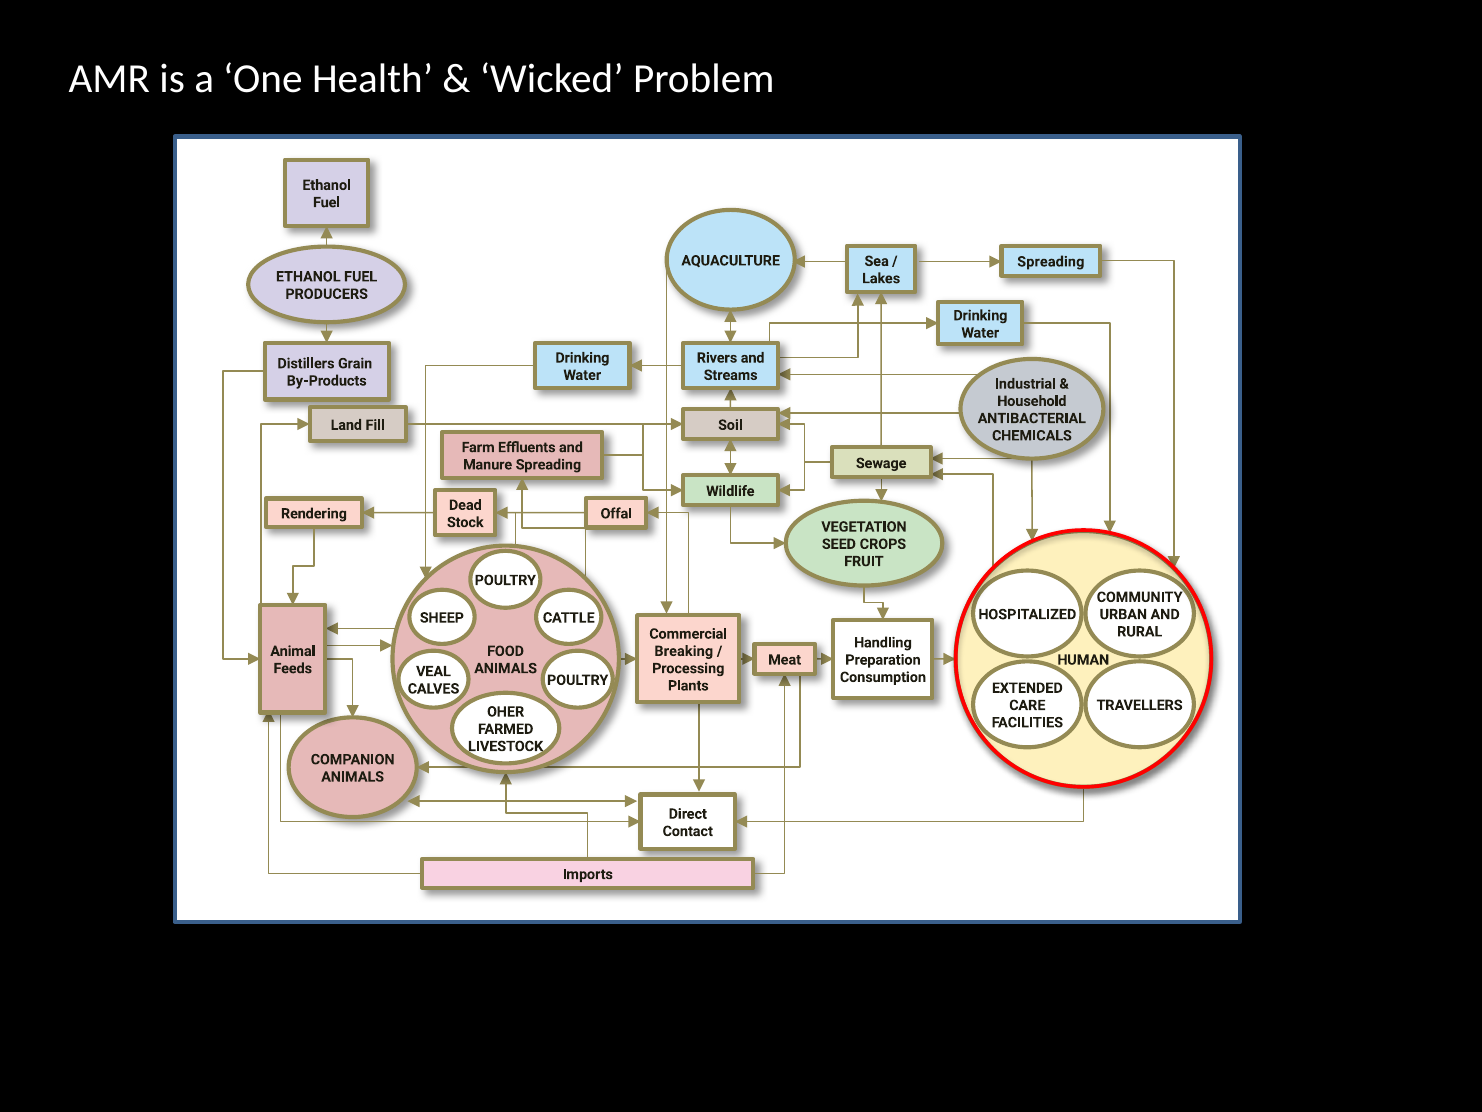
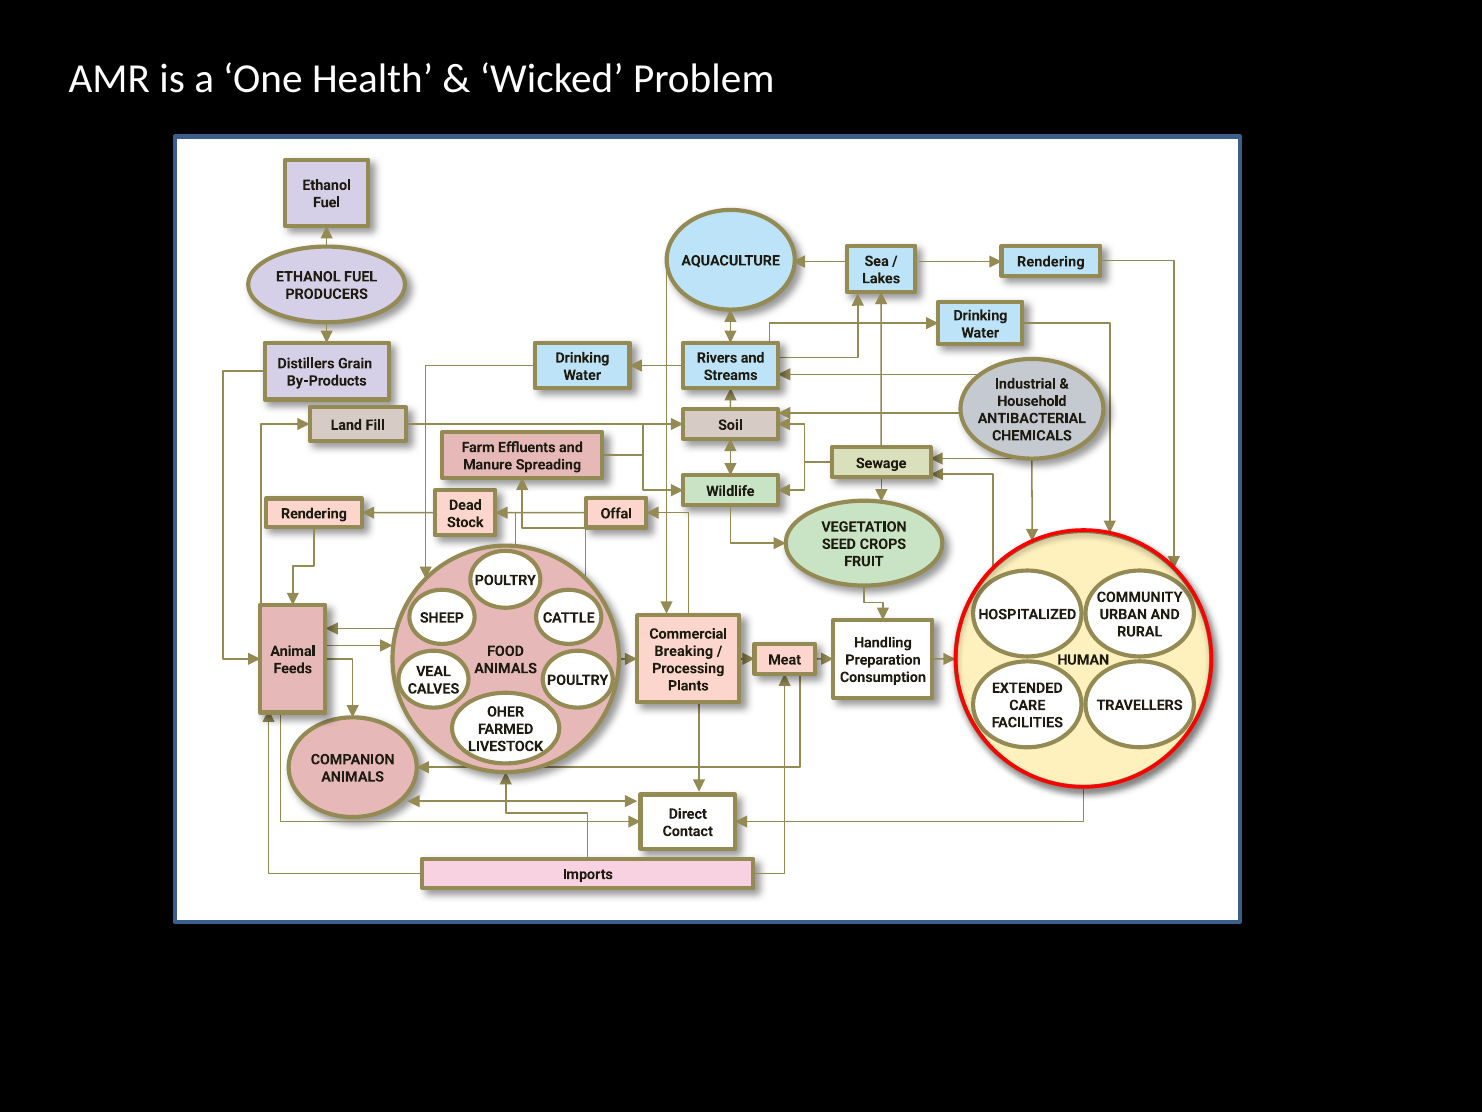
Spreading at (1051, 262): Spreading -> Rendering
